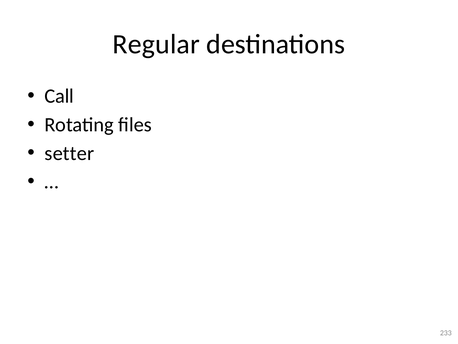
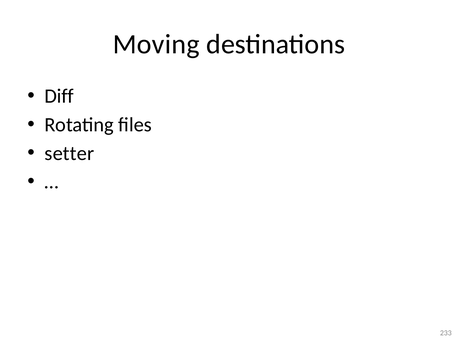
Regular: Regular -> Moving
Call: Call -> Diff
